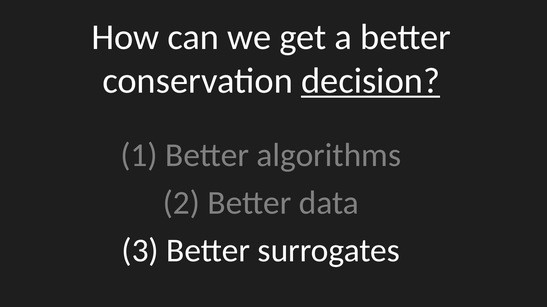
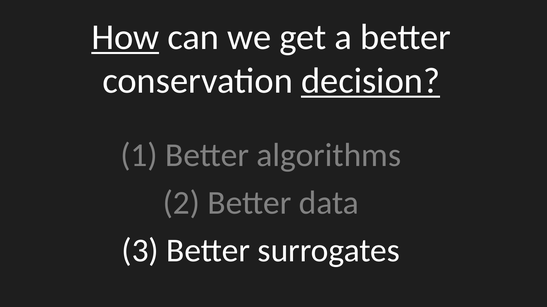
How underline: none -> present
